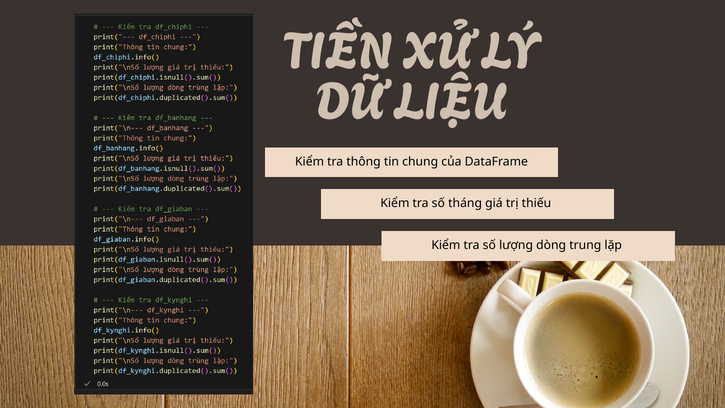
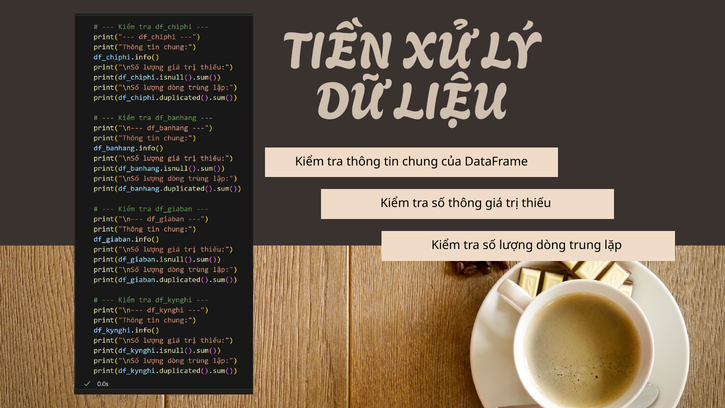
số tháng: tháng -> thông
